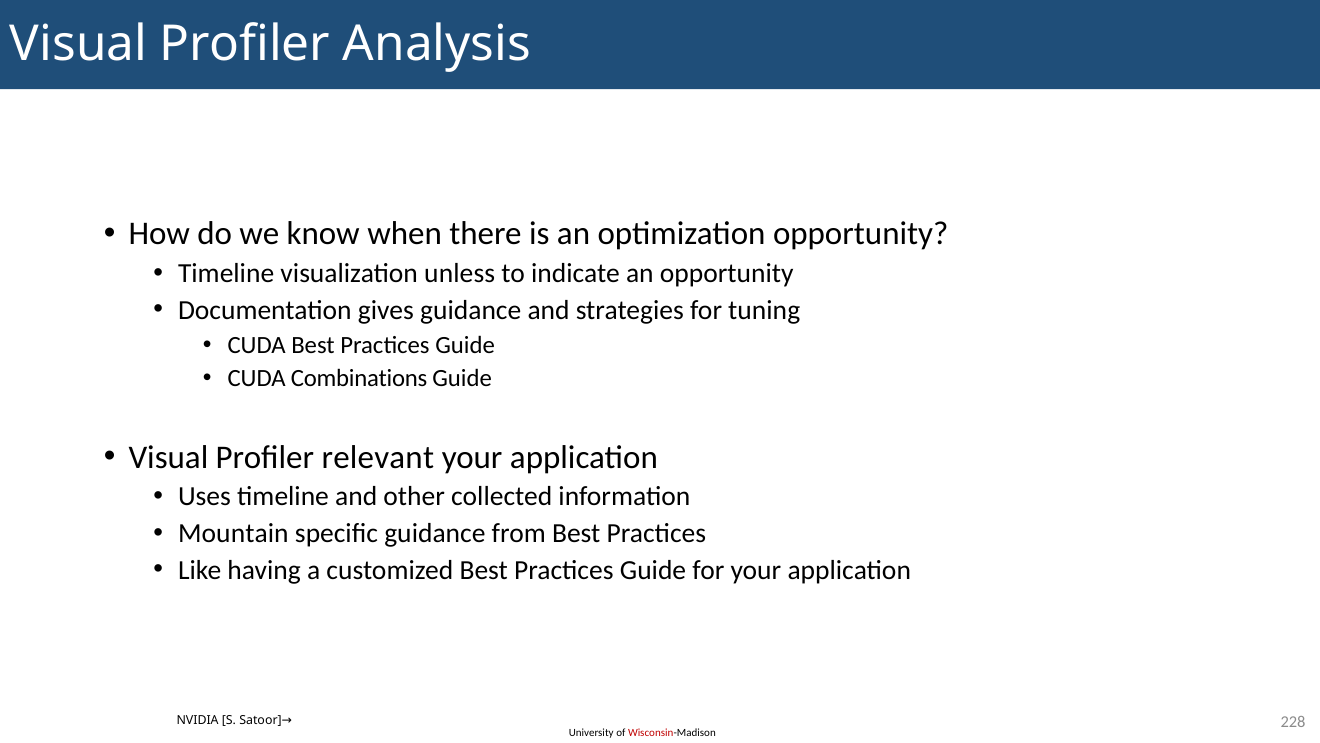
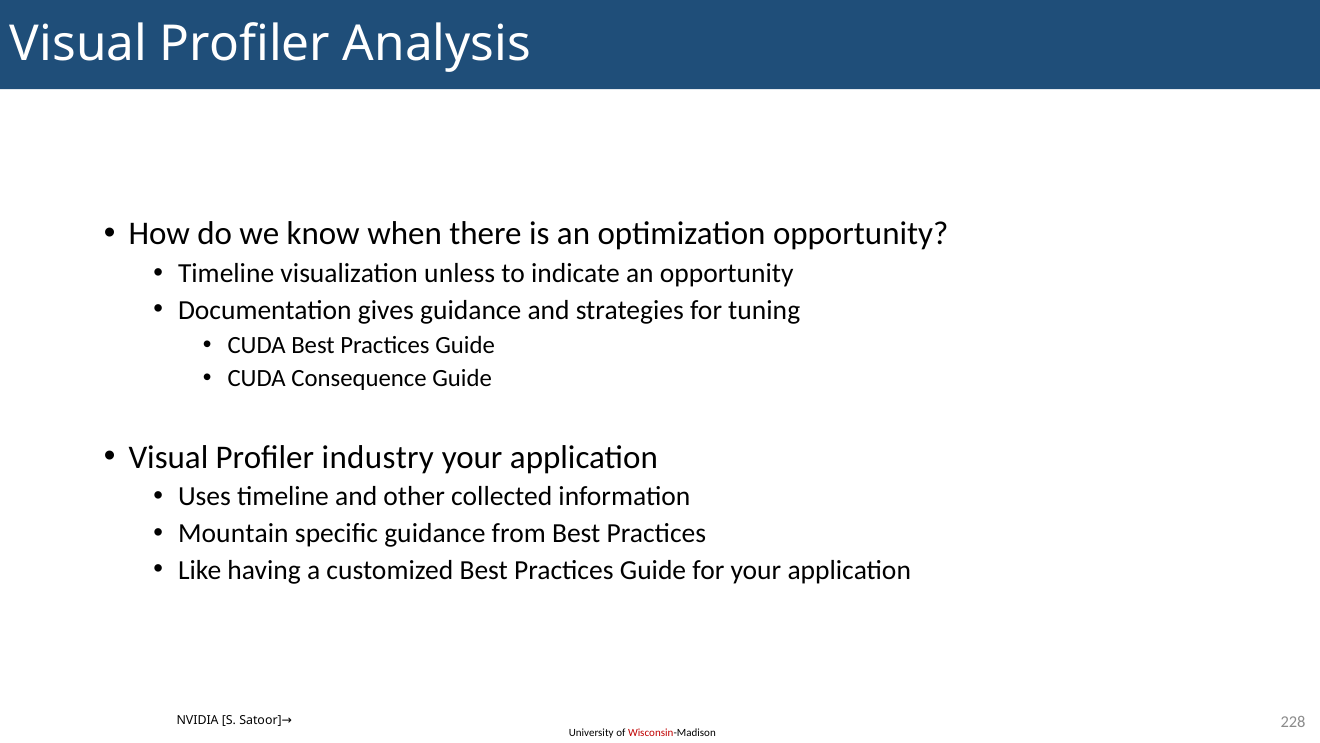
Combinations: Combinations -> Consequence
relevant: relevant -> industry
